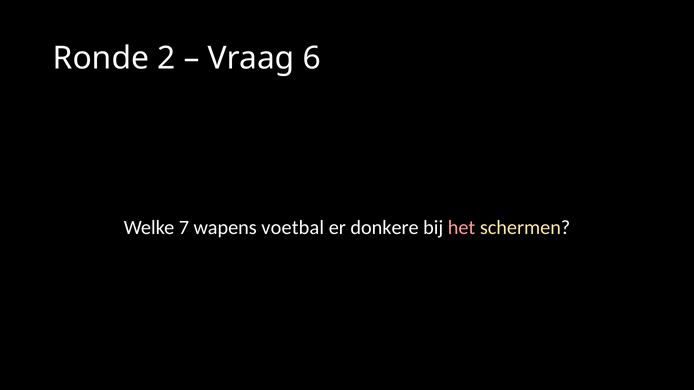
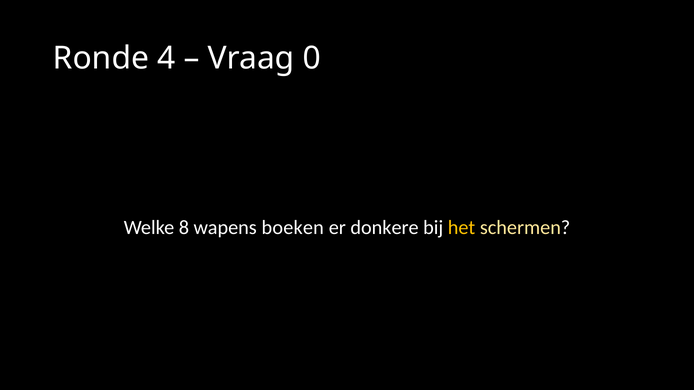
2: 2 -> 4
6: 6 -> 0
7: 7 -> 8
voetbal: voetbal -> boeken
het colour: pink -> yellow
